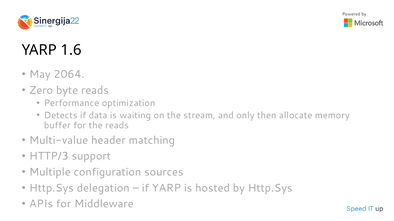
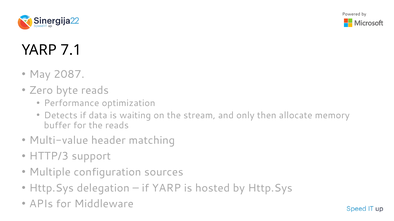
1.6: 1.6 -> 7.1
2064: 2064 -> 2087
